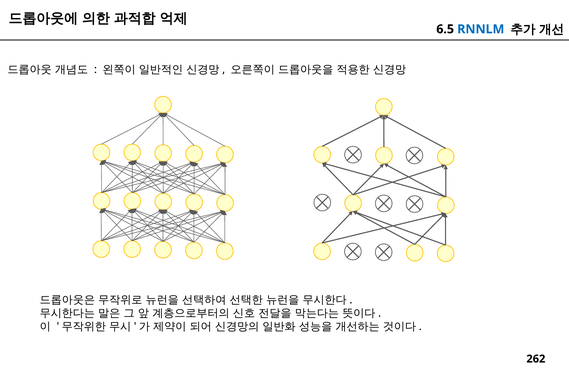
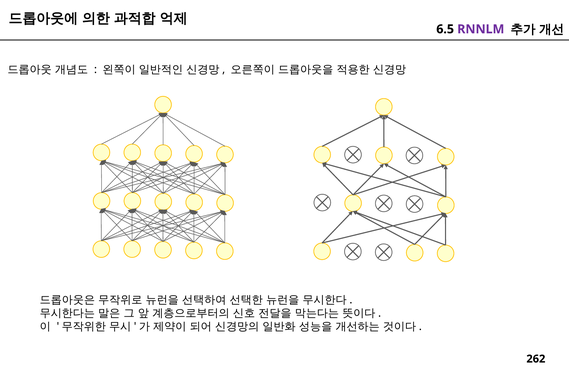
RNNLM colour: blue -> purple
